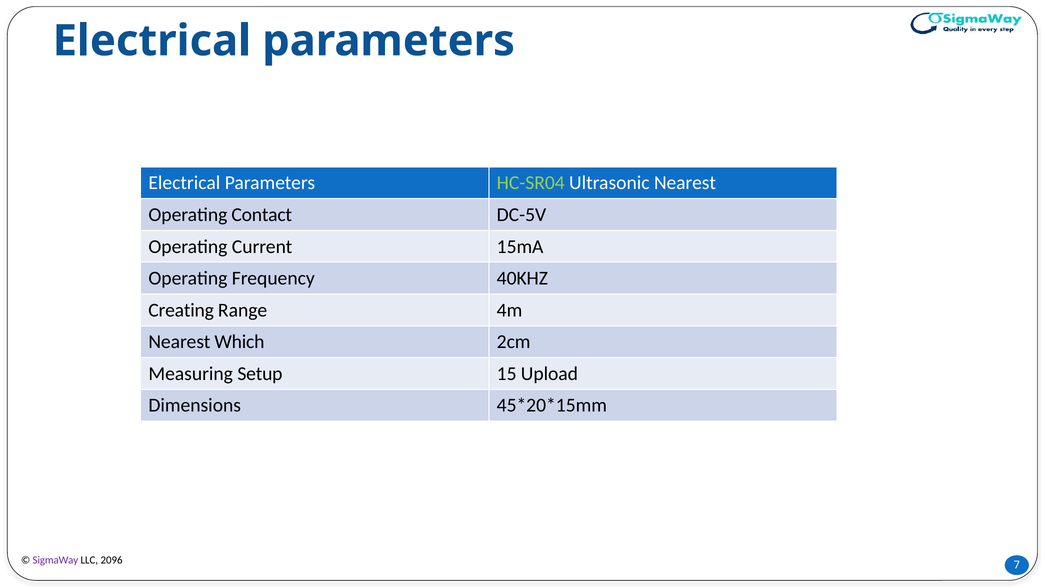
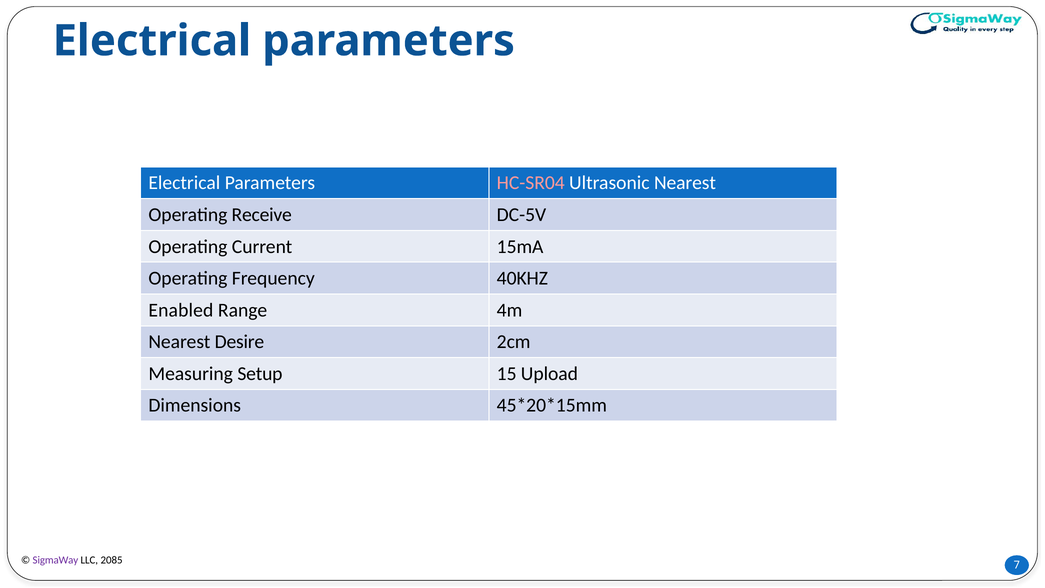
HC-SR04 colour: light green -> pink
Contact: Contact -> Receive
Creating: Creating -> Enabled
Which: Which -> Desire
2096: 2096 -> 2085
